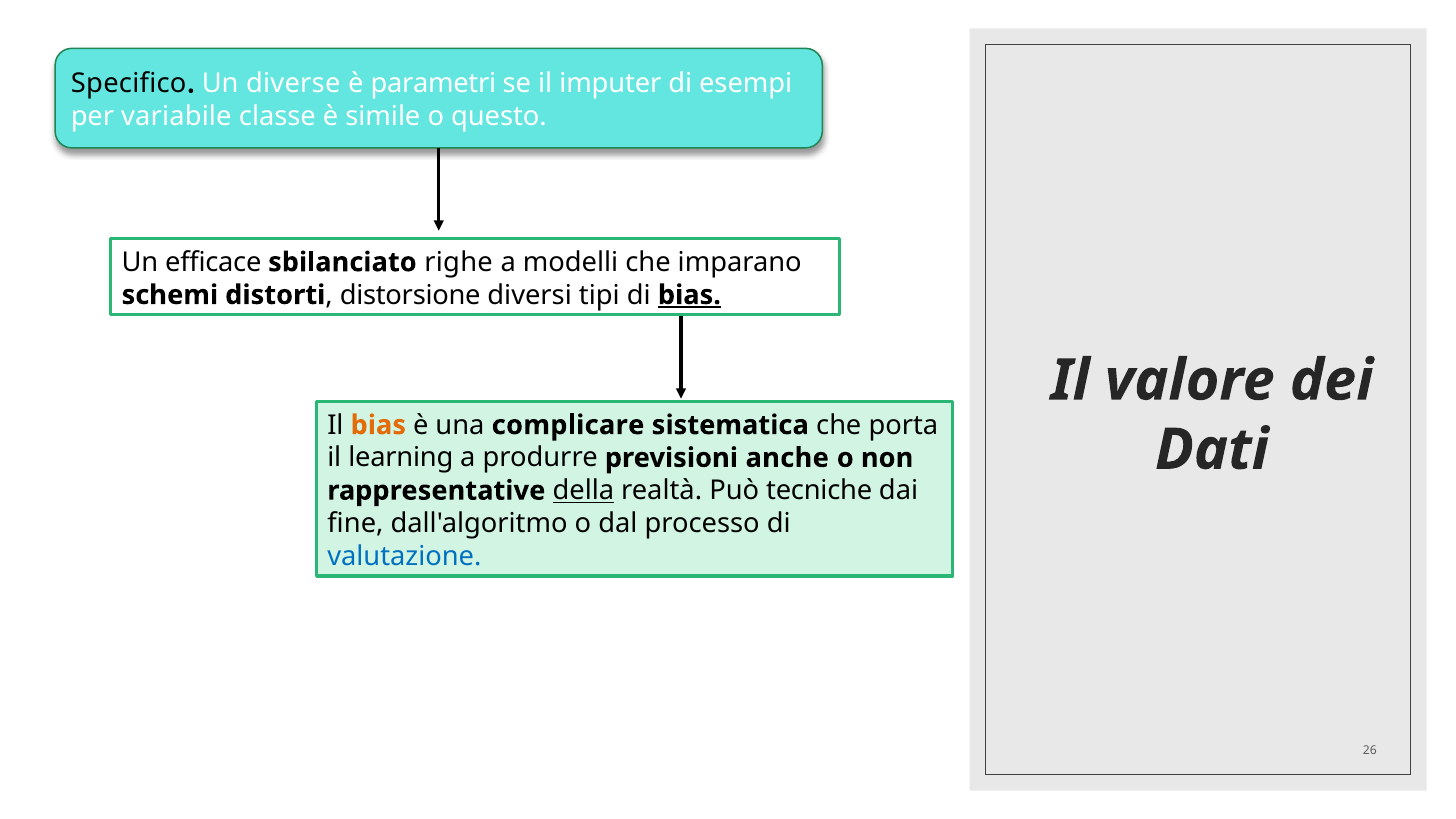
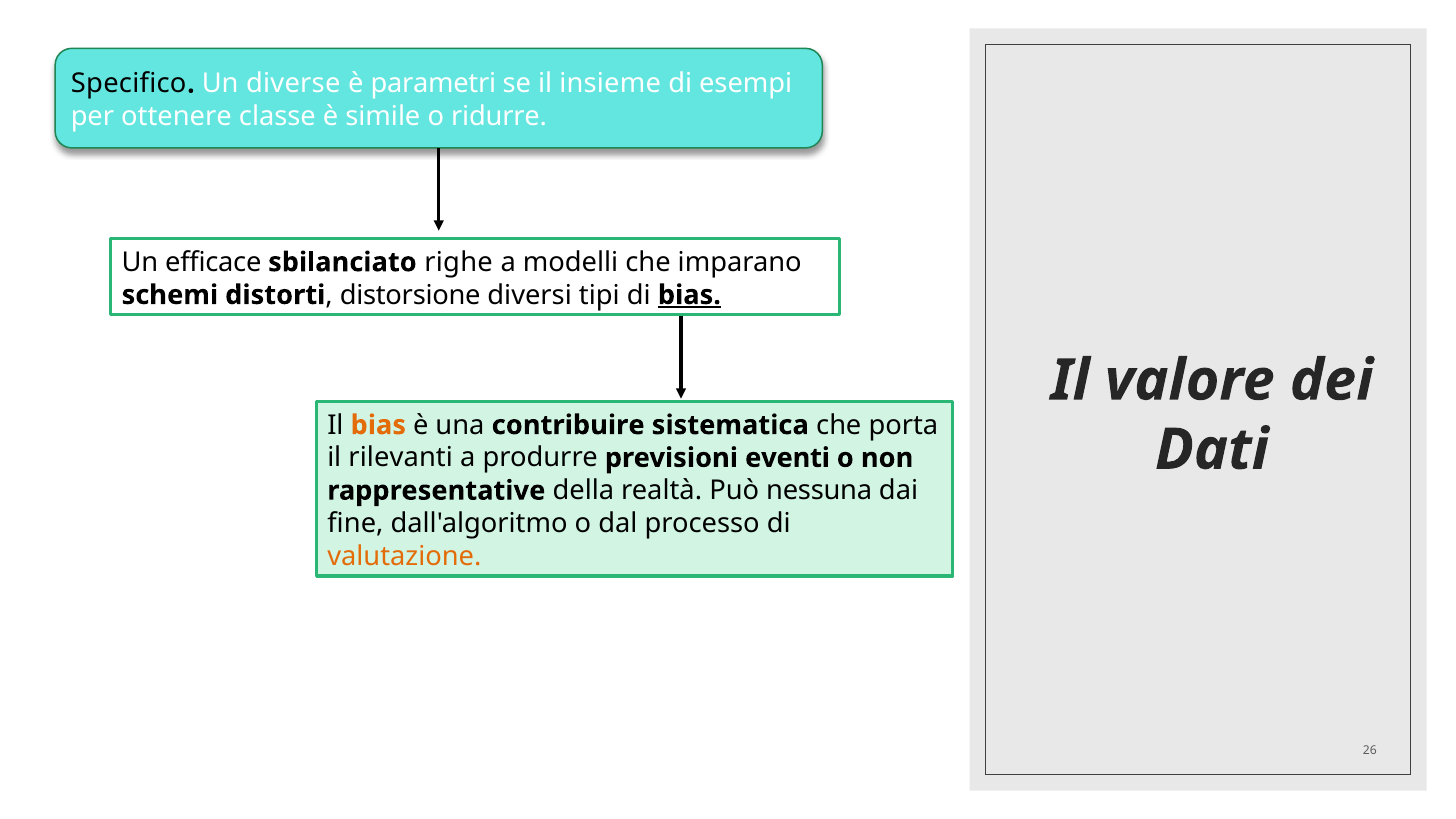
imputer: imputer -> insieme
variabile: variabile -> ottenere
questo: questo -> ridurre
complicare: complicare -> contribuire
learning: learning -> rilevanti
anche: anche -> eventi
della underline: present -> none
tecniche: tecniche -> nessuna
valutazione colour: blue -> orange
